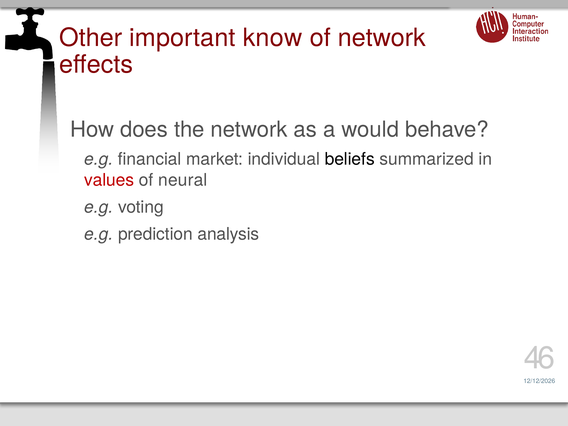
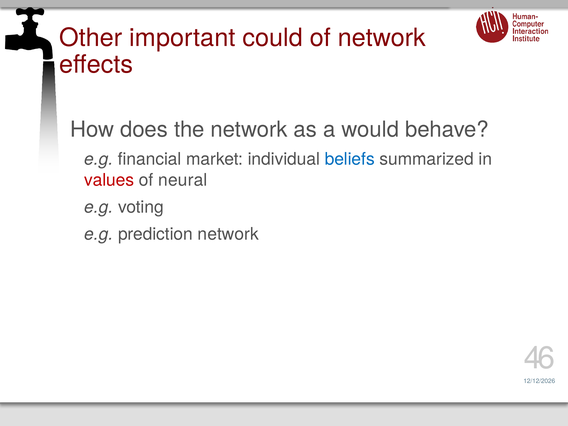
know: know -> could
beliefs colour: black -> blue
prediction analysis: analysis -> network
